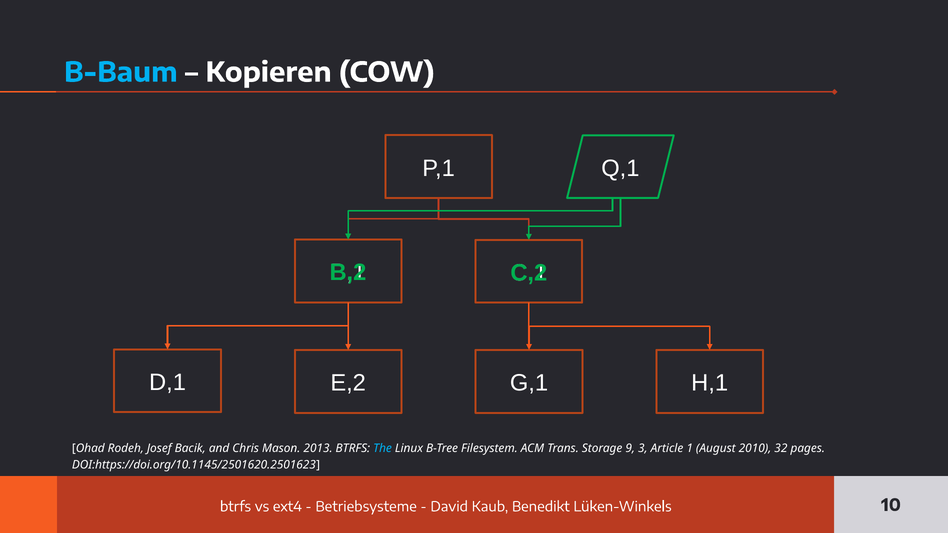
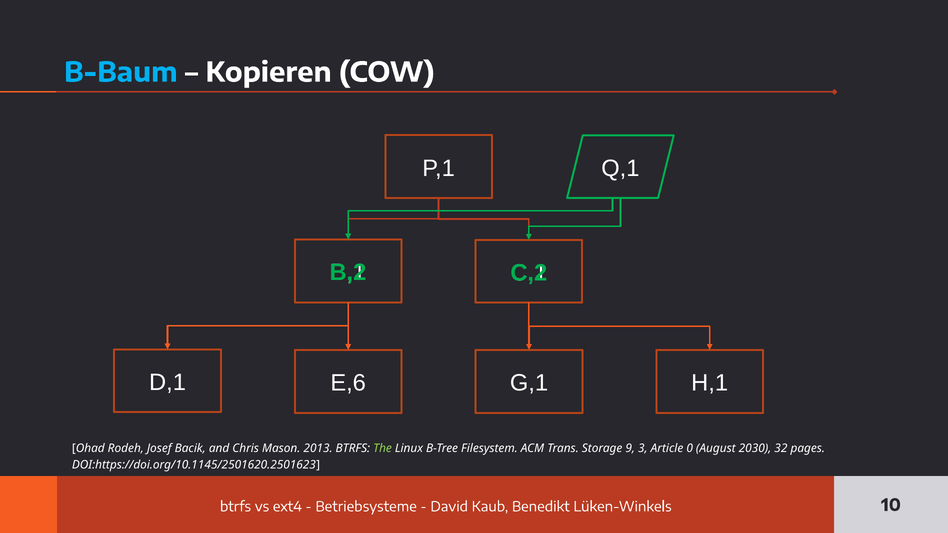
E,2: E,2 -> E,6
The colour: light blue -> light green
1: 1 -> 0
2010: 2010 -> 2030
